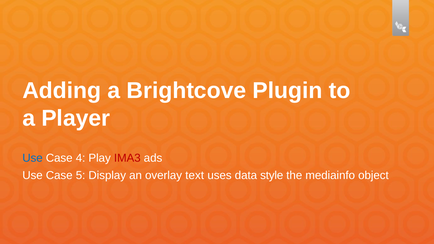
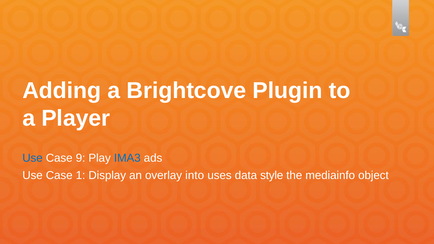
4: 4 -> 9
IMA3 colour: red -> blue
5: 5 -> 1
text: text -> into
